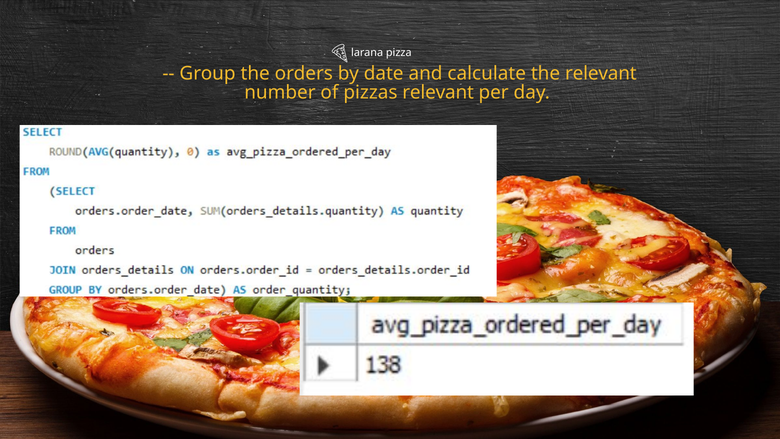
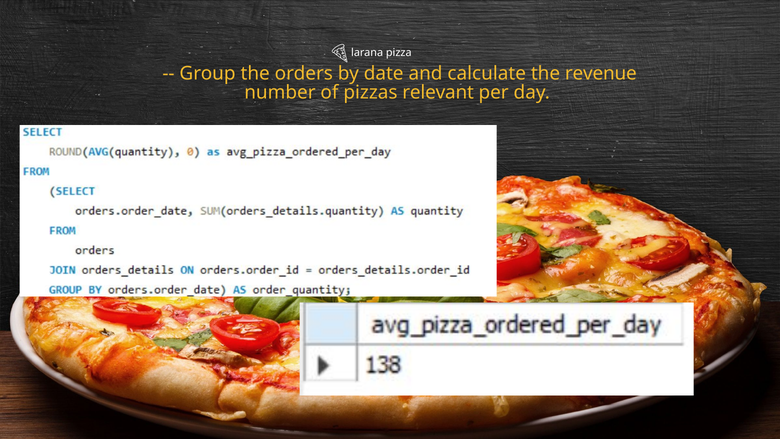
the relevant: relevant -> revenue
